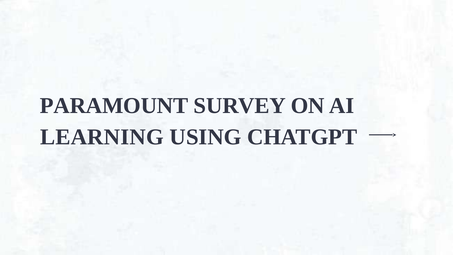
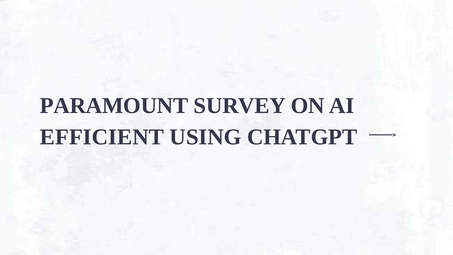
LEARNING: LEARNING -> EFFICIENT
